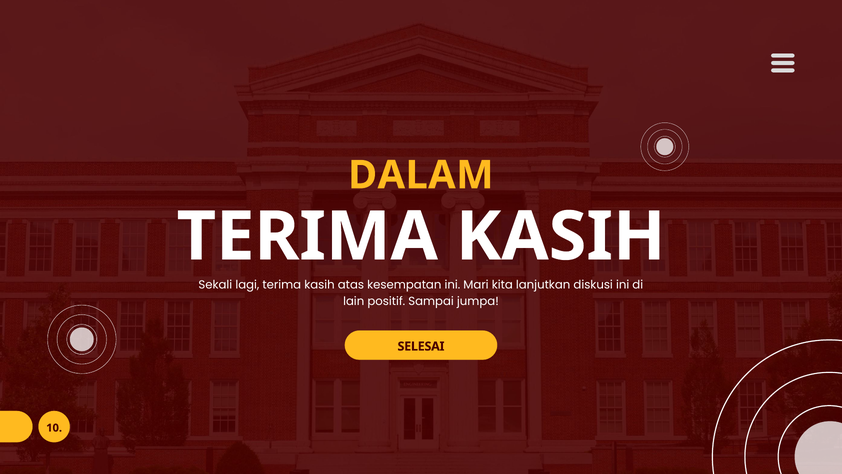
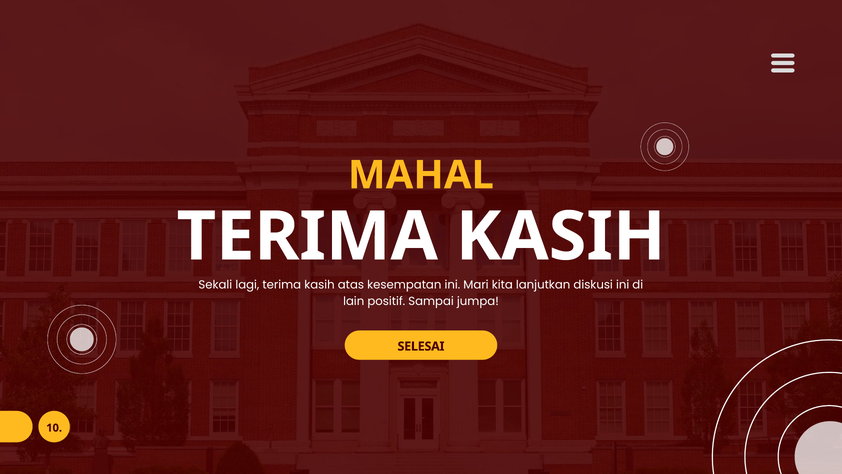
DALAM: DALAM -> MAHAL
